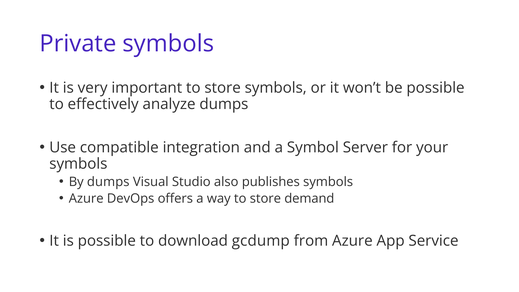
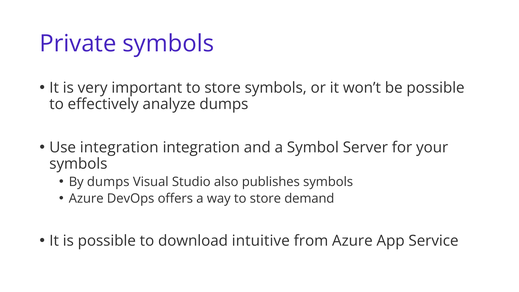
Use compatible: compatible -> integration
gcdump: gcdump -> intuitive
